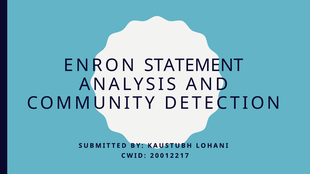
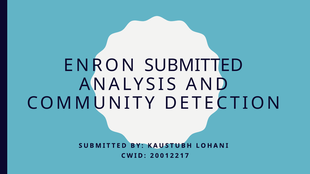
ENRON STATEMENT: STATEMENT -> SUBMITTED
